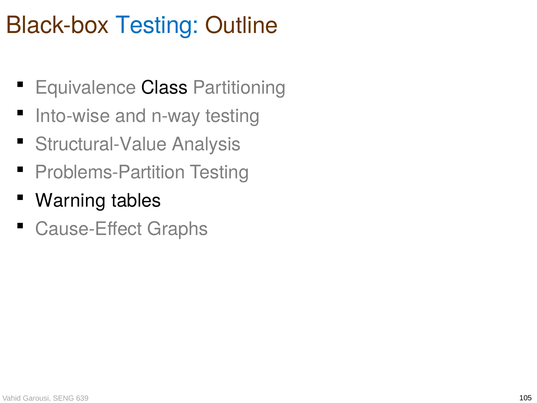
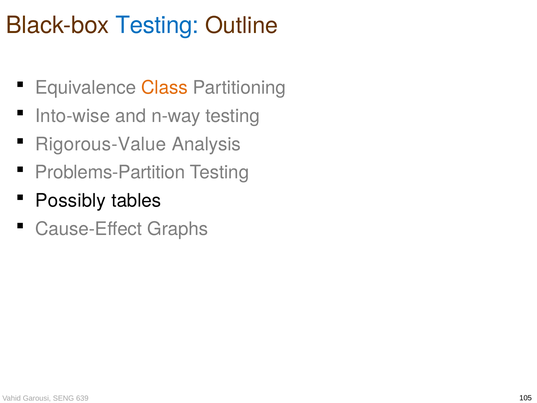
Class colour: black -> orange
Structural-Value: Structural-Value -> Rigorous-Value
Warning: Warning -> Possibly
